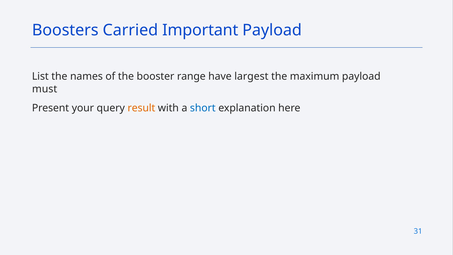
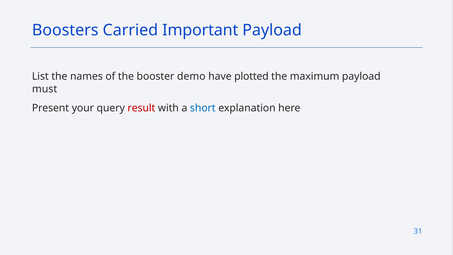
range: range -> demo
largest: largest -> plotted
result colour: orange -> red
